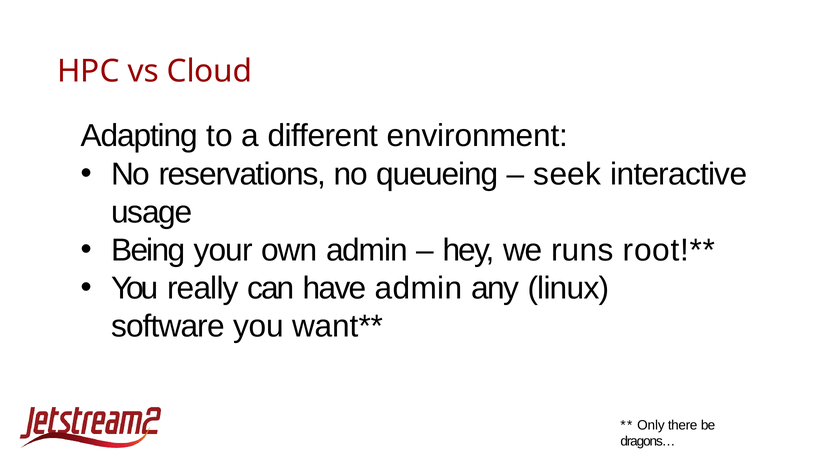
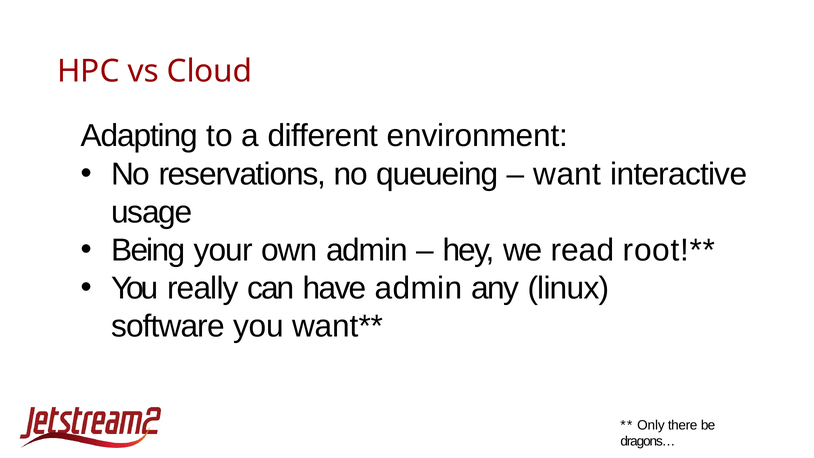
seek: seek -> want
runs: runs -> read
